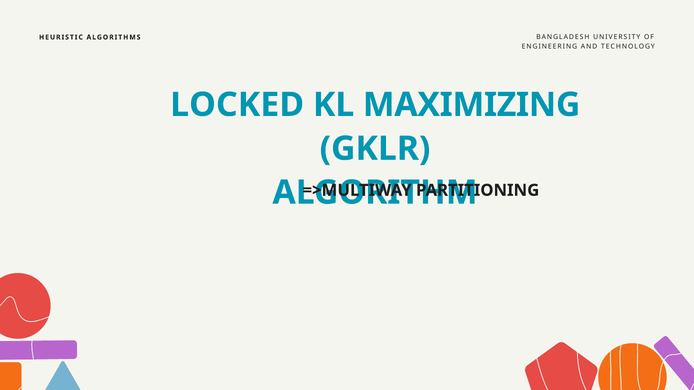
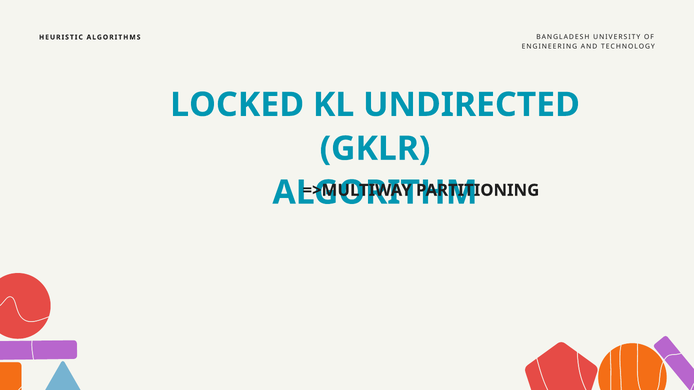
MAXIMIZING: MAXIMIZING -> UNDIRECTED
